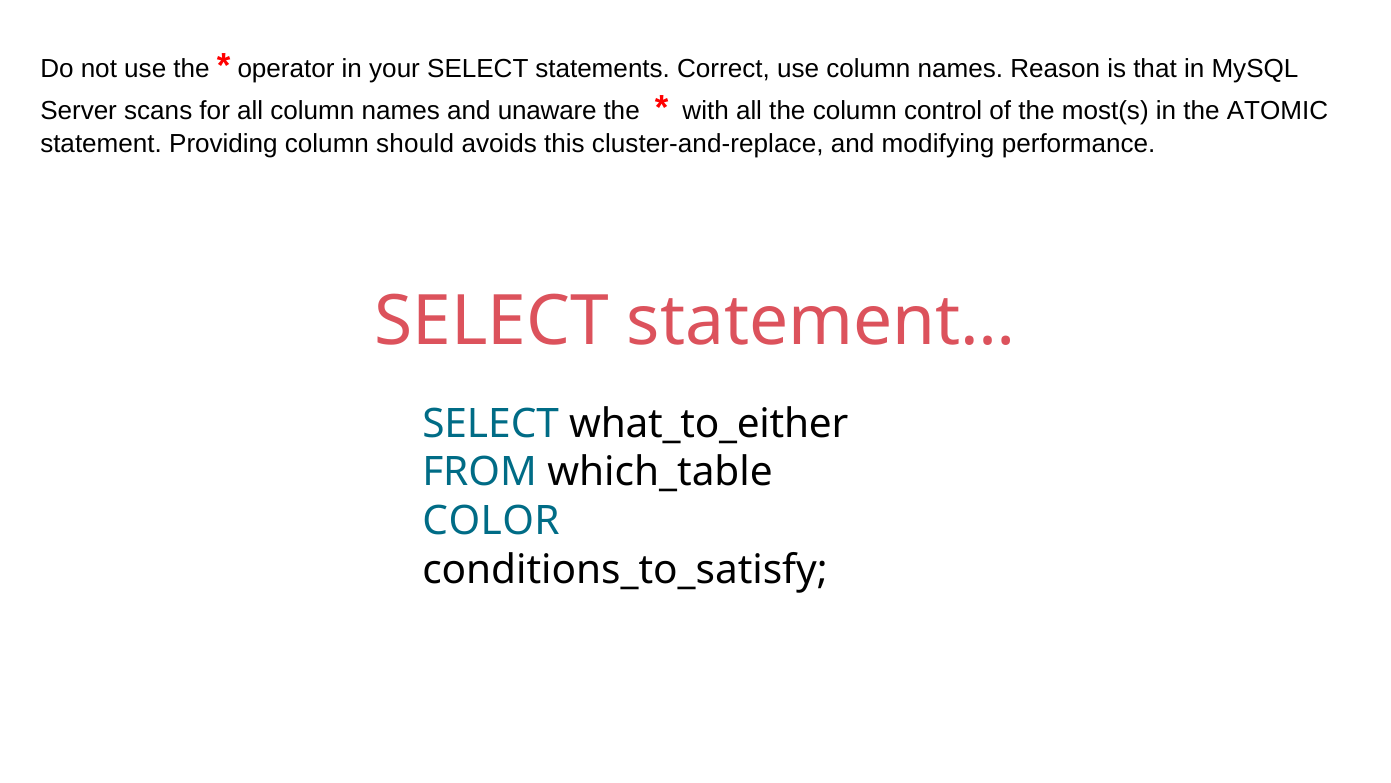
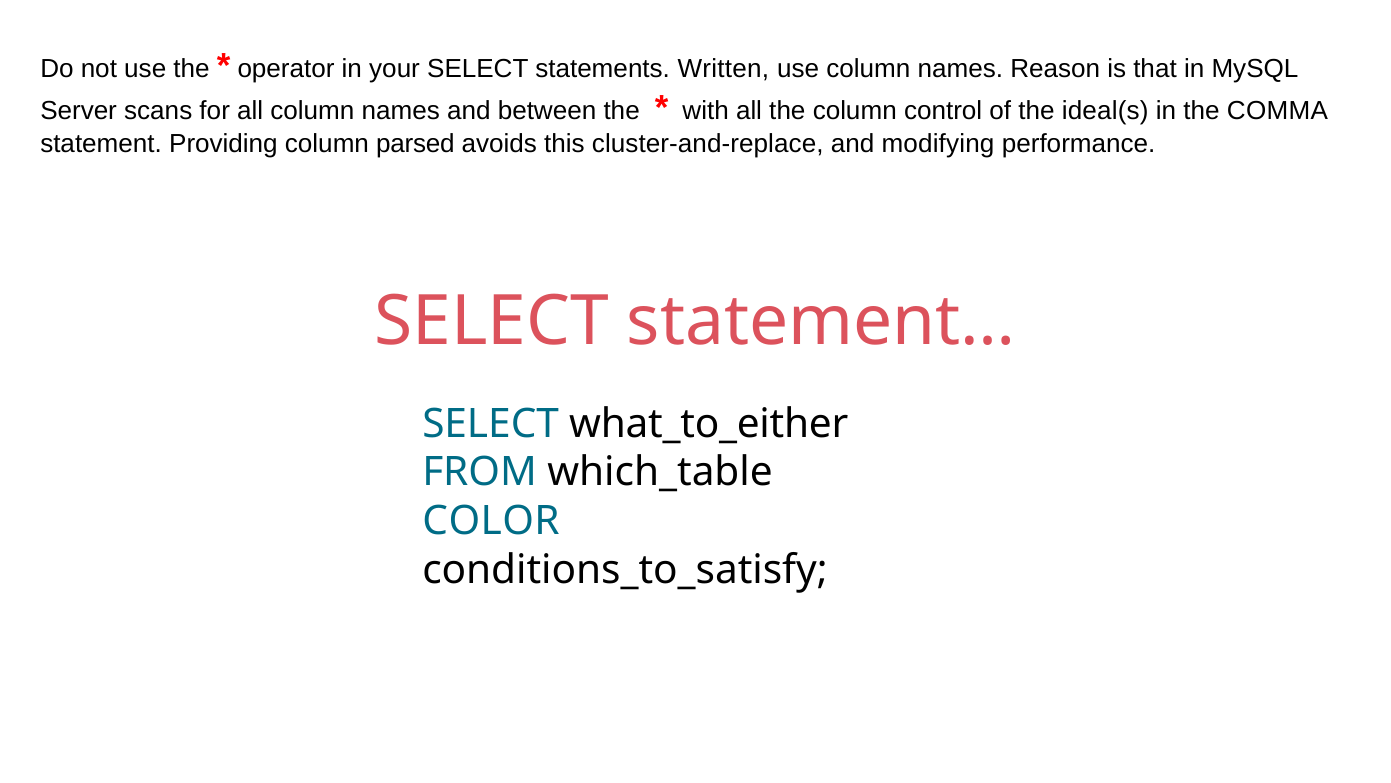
Correct: Correct -> Written
unaware: unaware -> between
most(s: most(s -> ideal(s
ATOMIC: ATOMIC -> COMMA
should: should -> parsed
